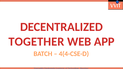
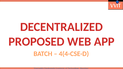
TOGETHER: TOGETHER -> PROPOSED
